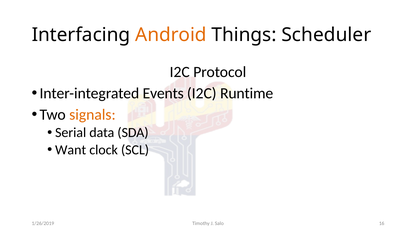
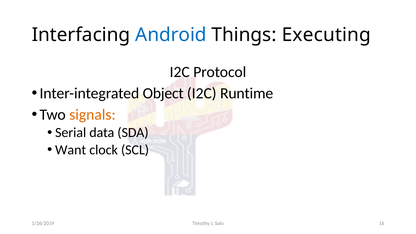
Android colour: orange -> blue
Scheduler: Scheduler -> Executing
Events: Events -> Object
